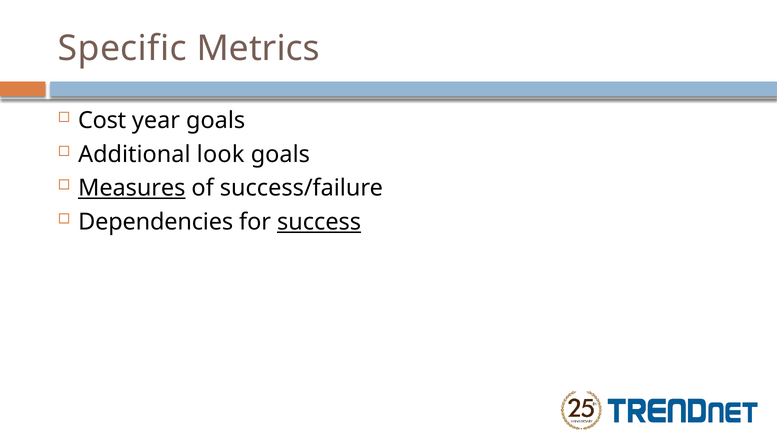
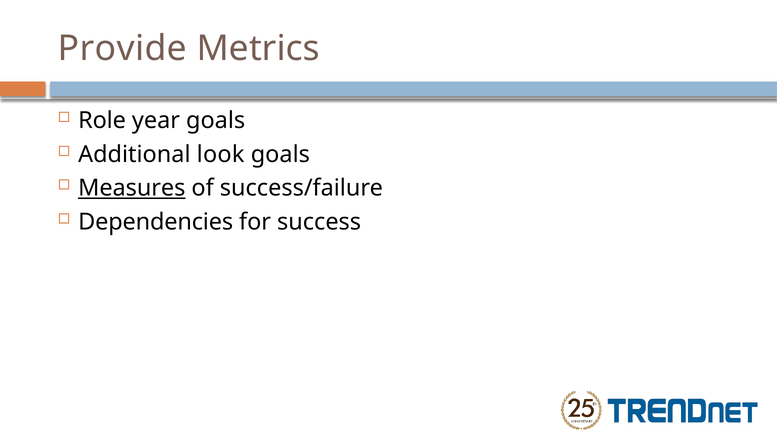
Specific: Specific -> Provide
Cost: Cost -> Role
success underline: present -> none
